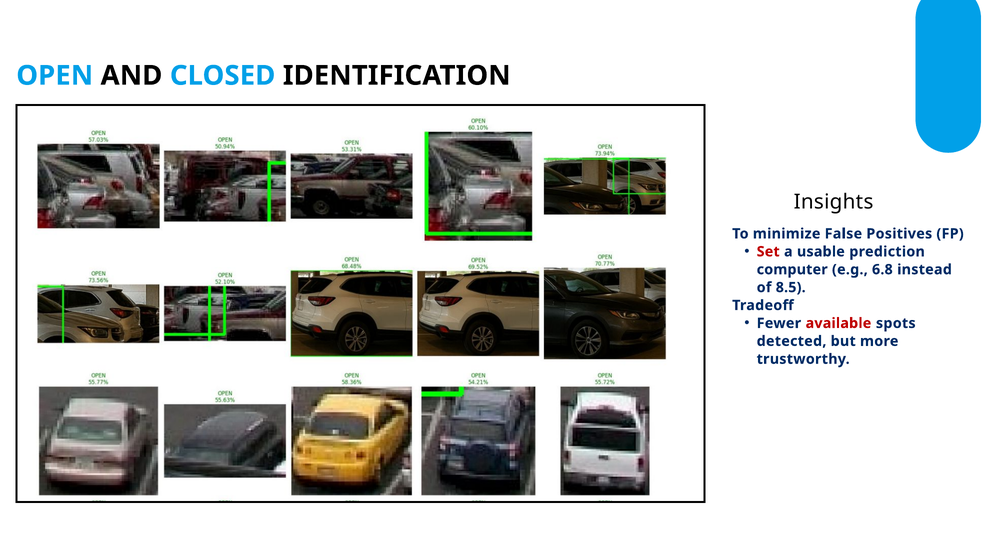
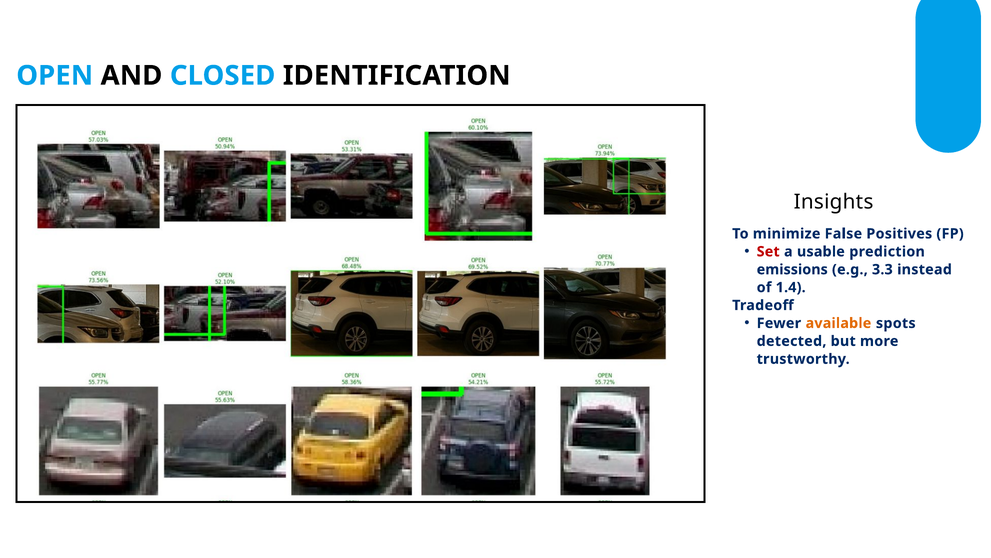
computer: computer -> emissions
6.8: 6.8 -> 3.3
8.5: 8.5 -> 1.4
available colour: red -> orange
